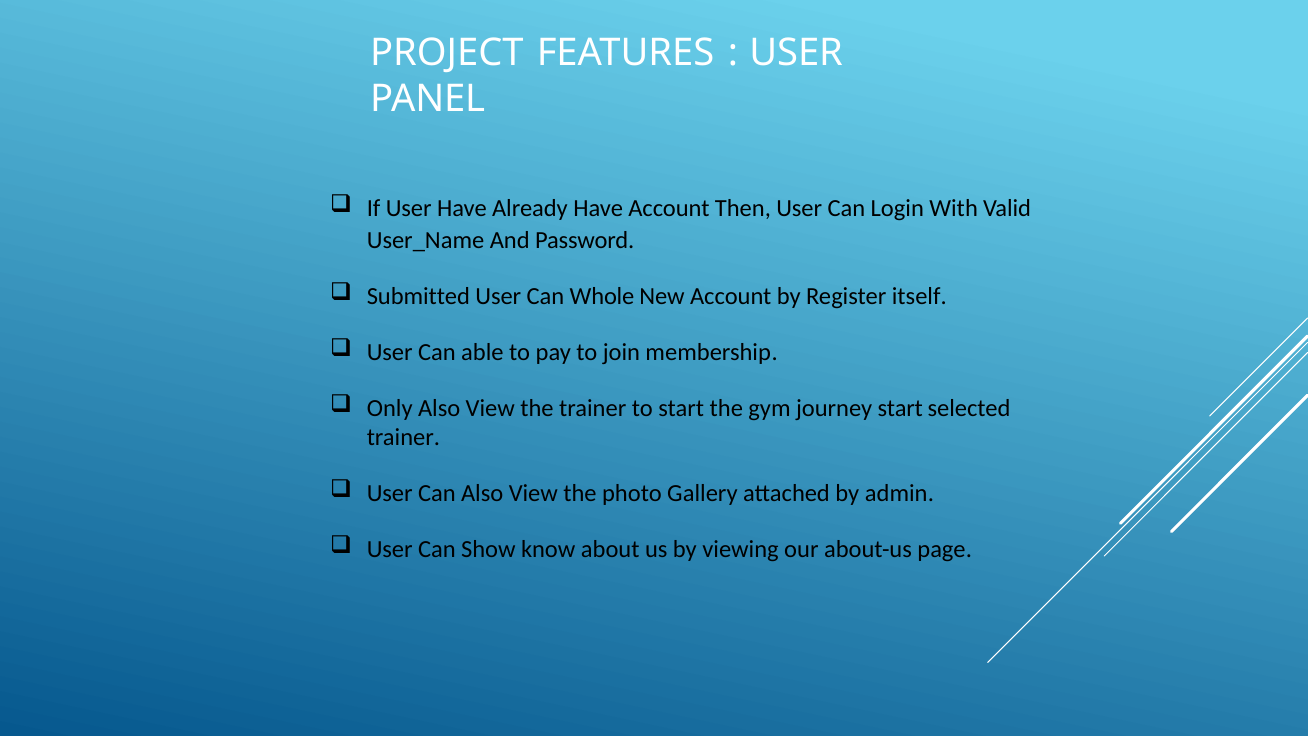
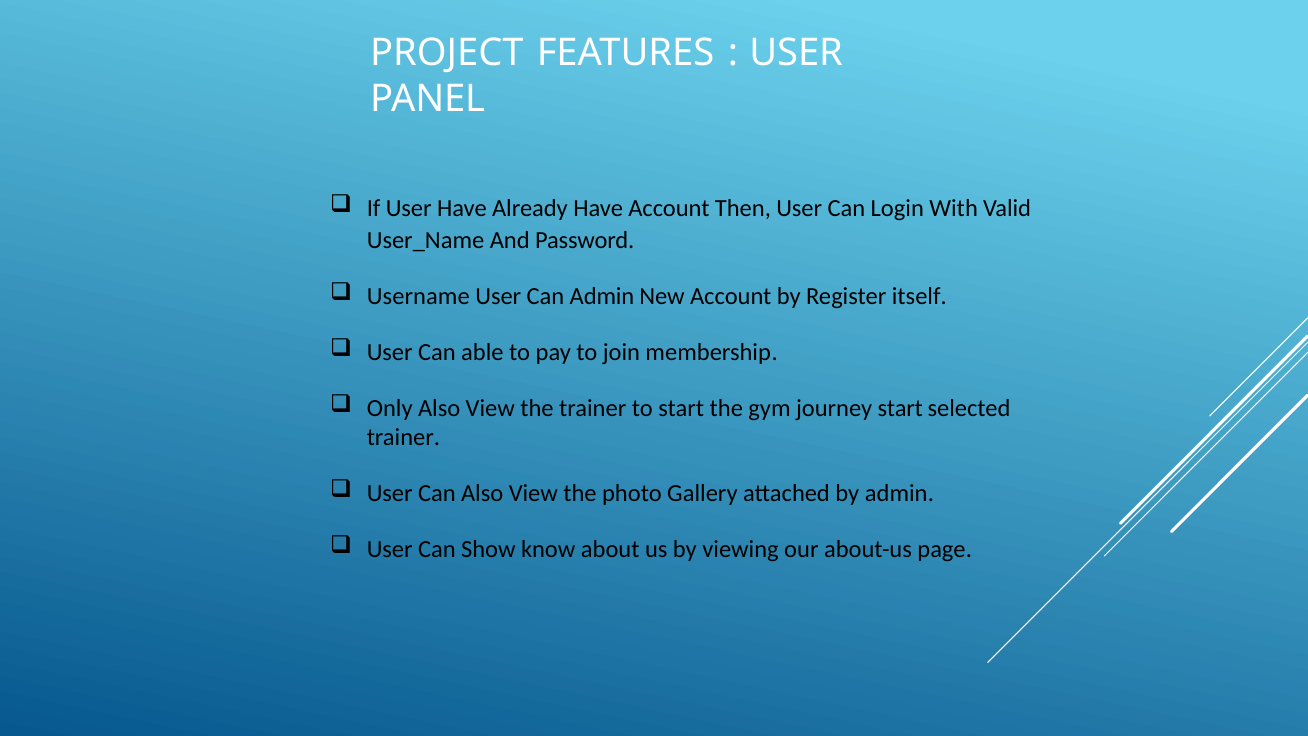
Submitted: Submitted -> Username
Can Whole: Whole -> Admin
